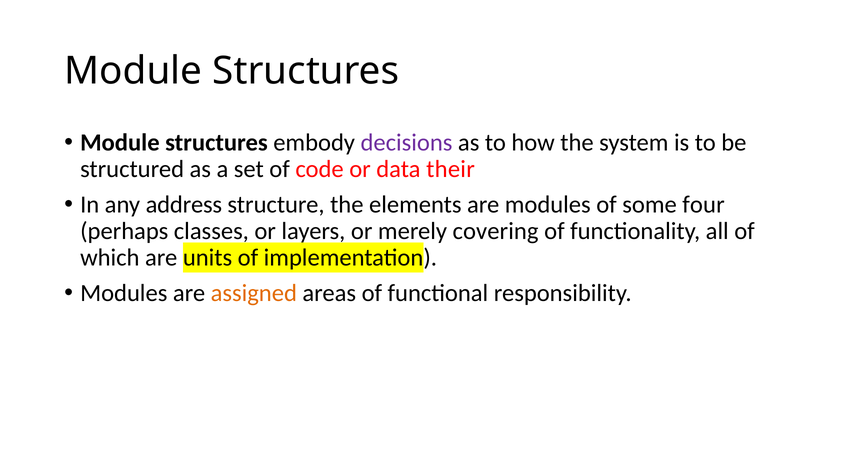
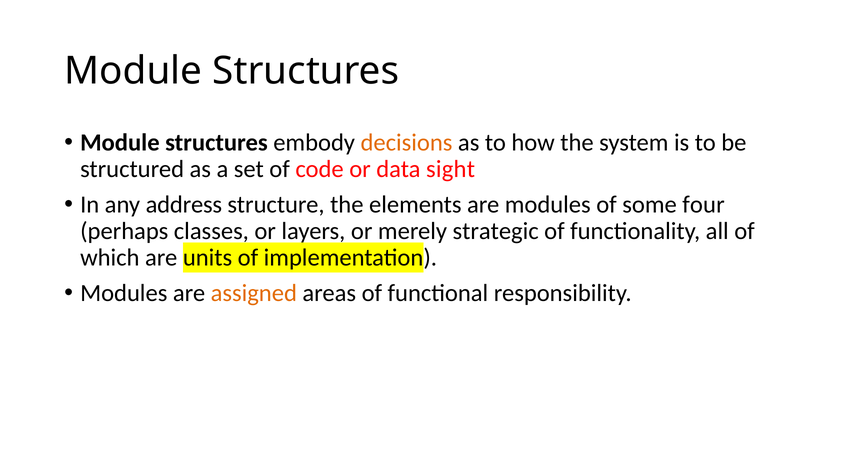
decisions colour: purple -> orange
their: their -> sight
covering: covering -> strategic
